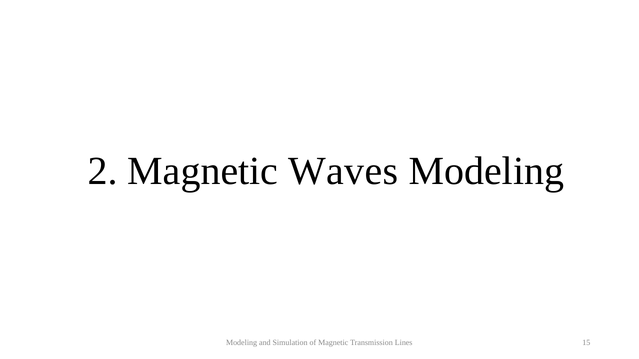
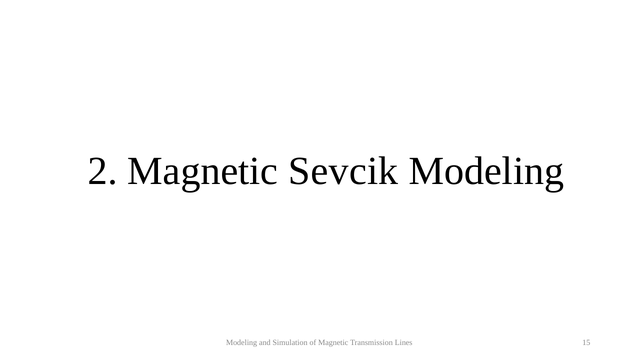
Waves: Waves -> Sevcik
